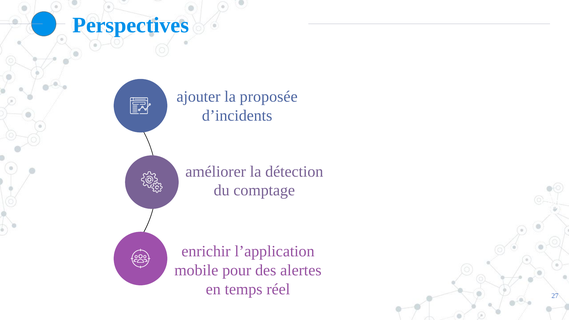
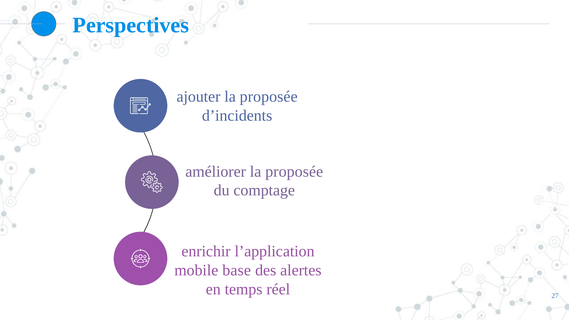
améliorer la détection: détection -> proposée
pour: pour -> base
